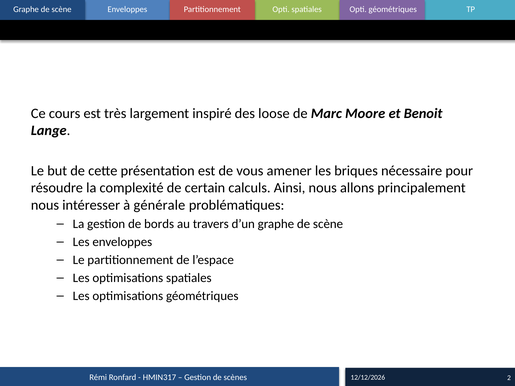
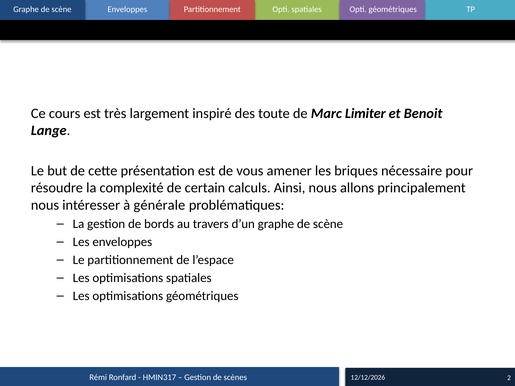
loose: loose -> toute
Moore: Moore -> Limiter
